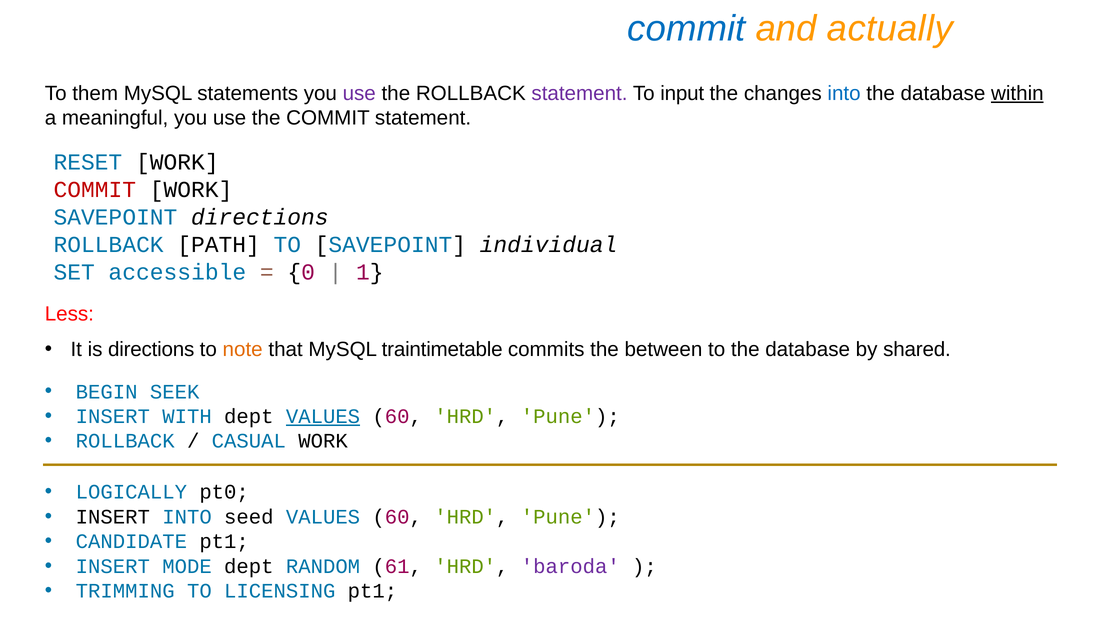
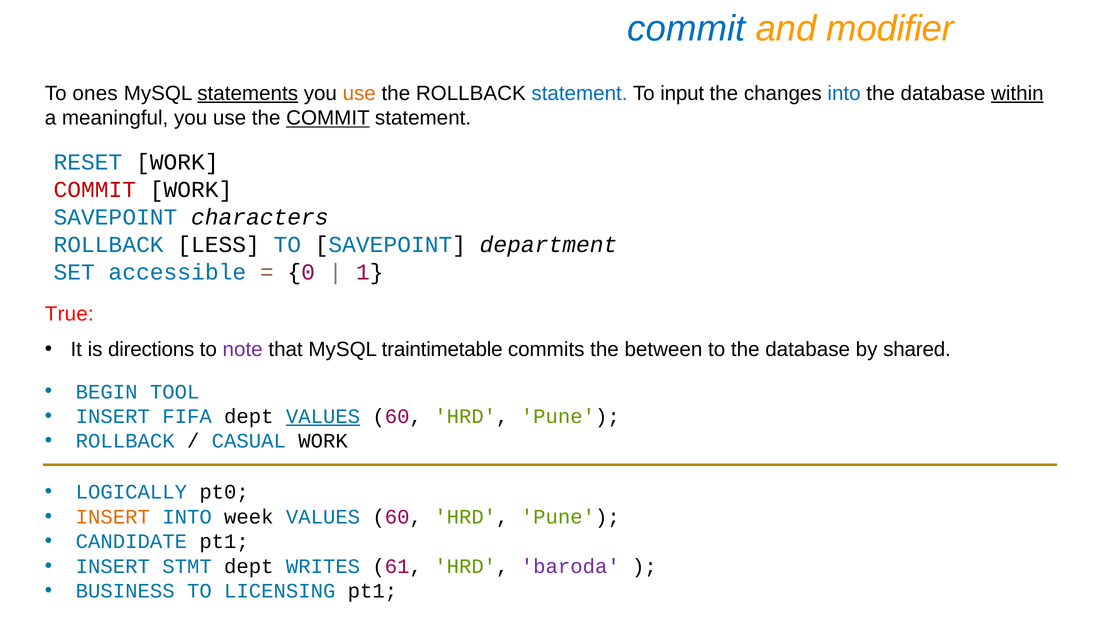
actually: actually -> modifier
them: them -> ones
statements underline: none -> present
use at (359, 93) colour: purple -> orange
statement at (580, 93) colour: purple -> blue
COMMIT at (328, 118) underline: none -> present
SAVEPOINT directions: directions -> characters
PATH: PATH -> LESS
individual: individual -> department
Less: Less -> True
note colour: orange -> purple
SEEK: SEEK -> TOOL
WITH: WITH -> FIFA
INSERT at (113, 517) colour: black -> orange
seed: seed -> week
MODE: MODE -> STMT
RANDOM: RANDOM -> WRITES
TRIMMING: TRIMMING -> BUSINESS
